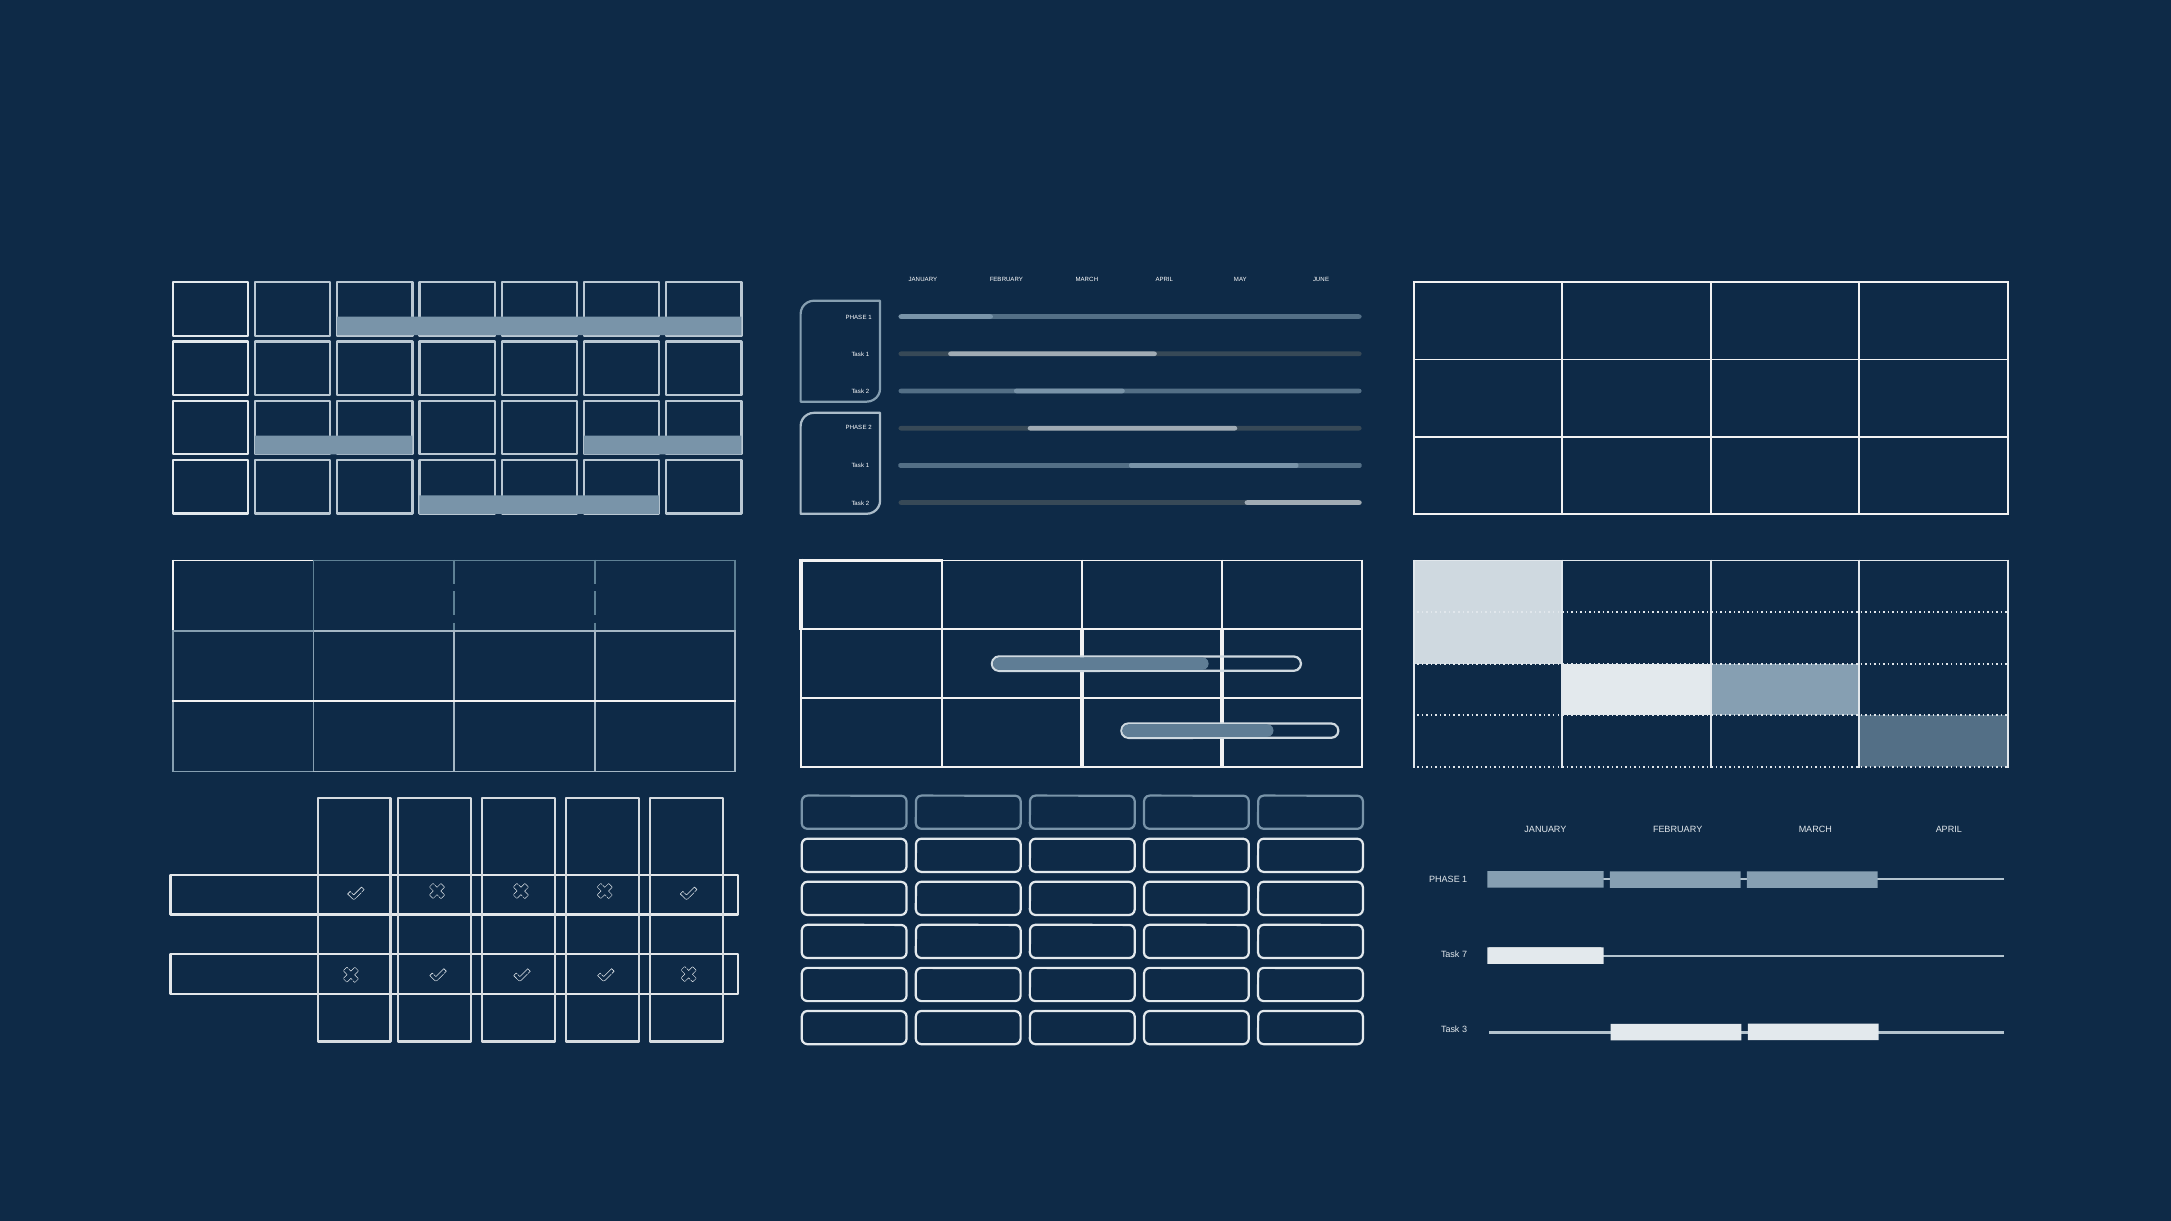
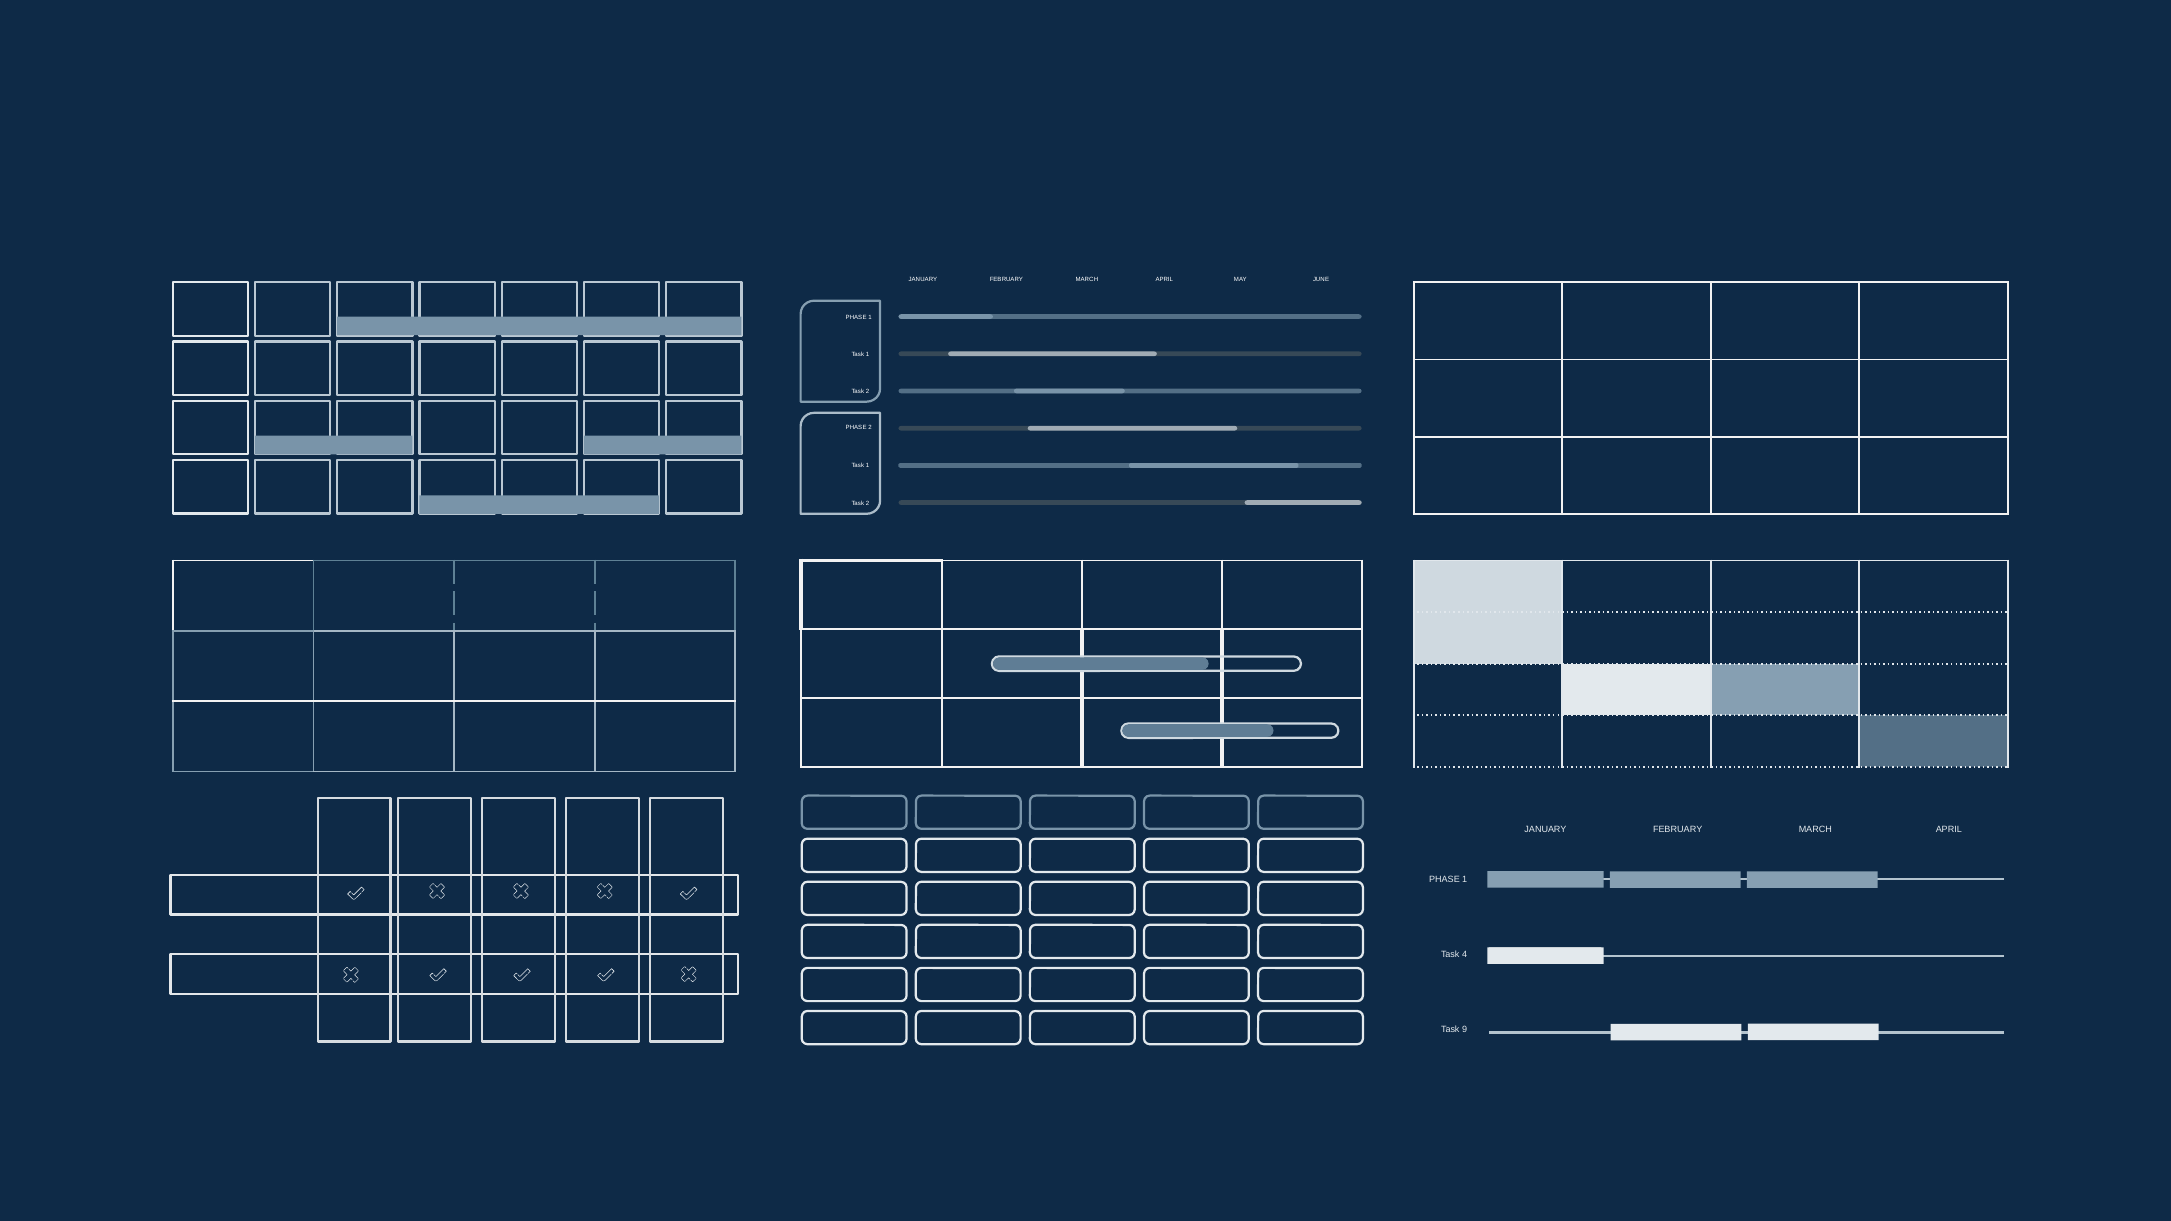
7: 7 -> 4
3: 3 -> 9
